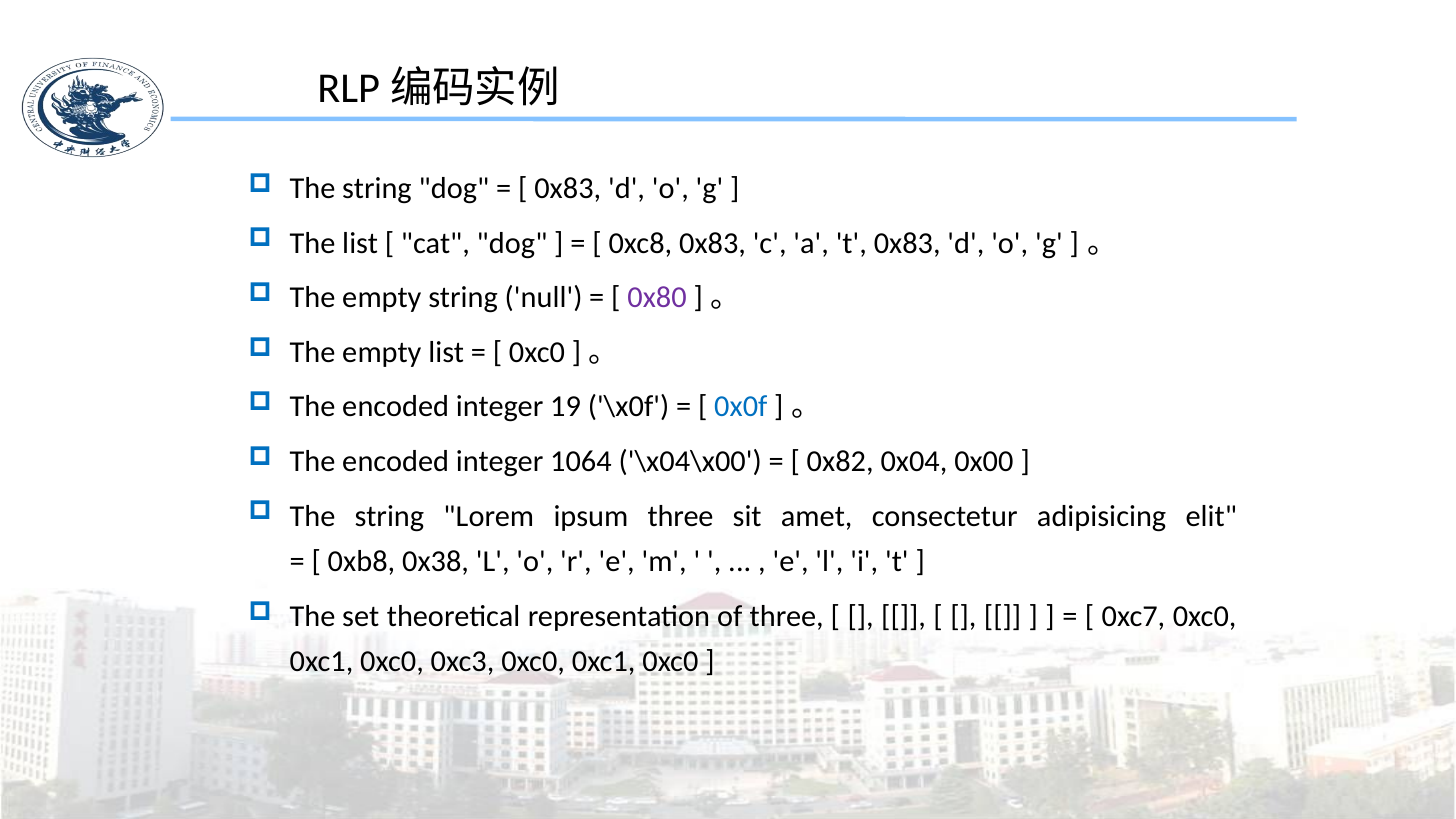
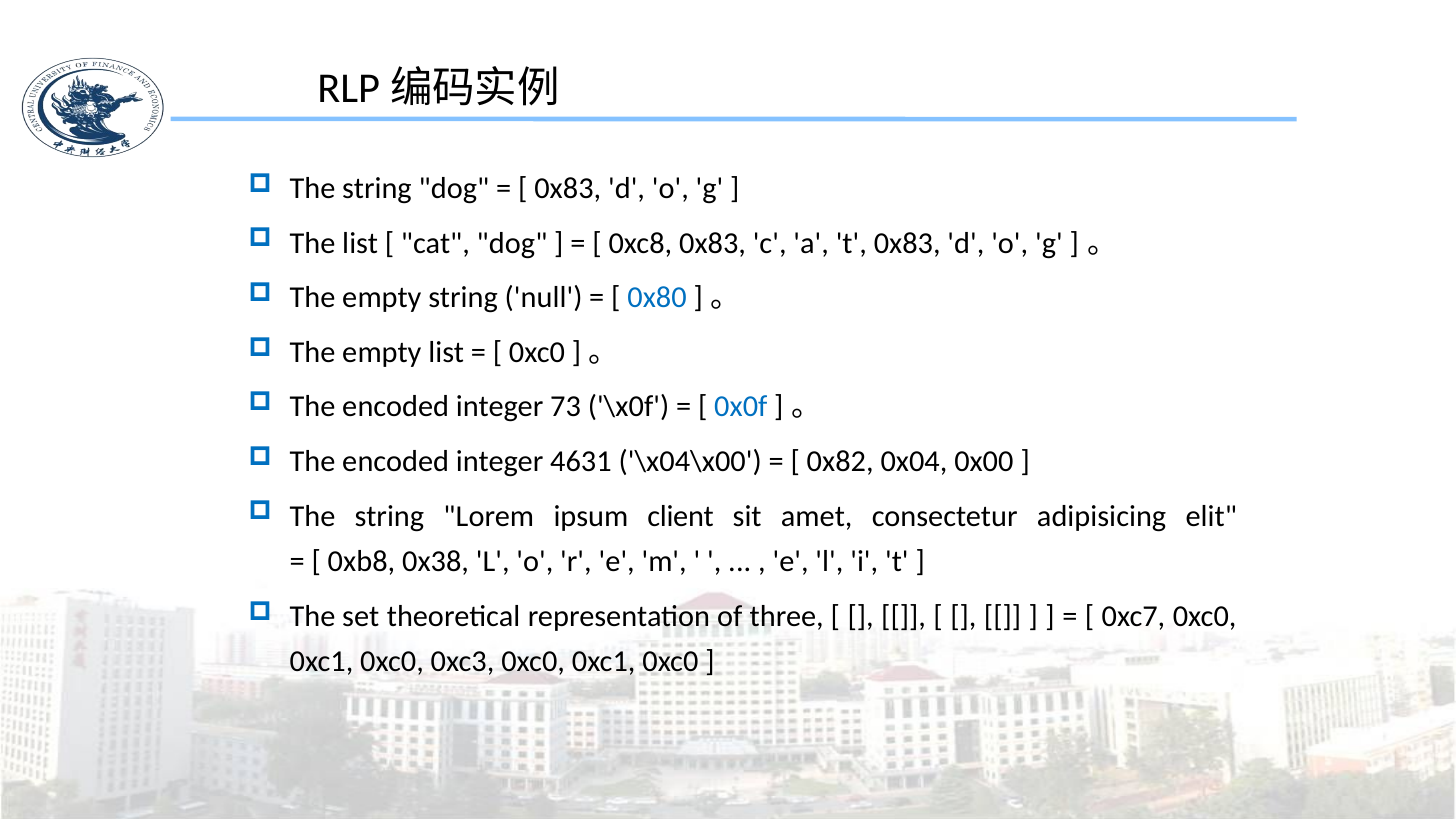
0x80 colour: purple -> blue
19: 19 -> 73
1064: 1064 -> 4631
ipsum three: three -> client
